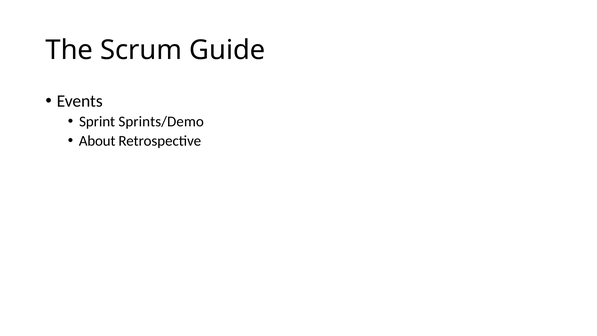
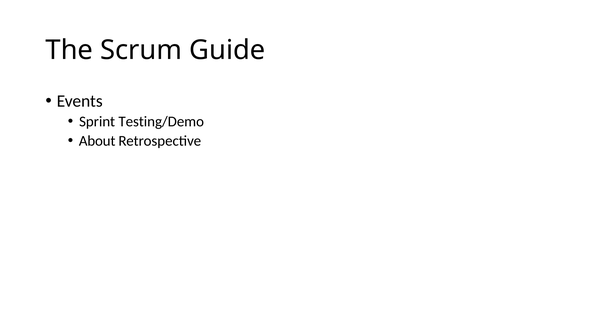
Sprints/Demo: Sprints/Demo -> Testing/Demo
